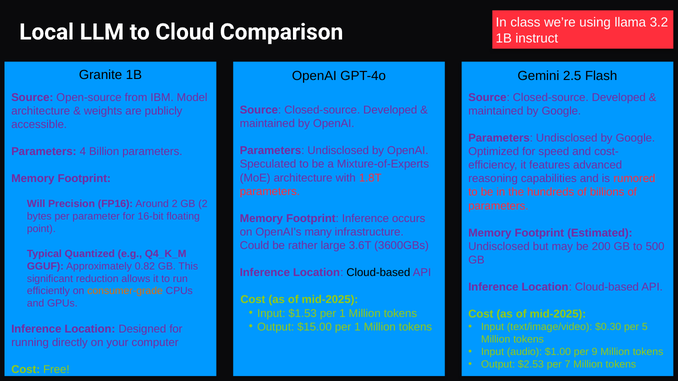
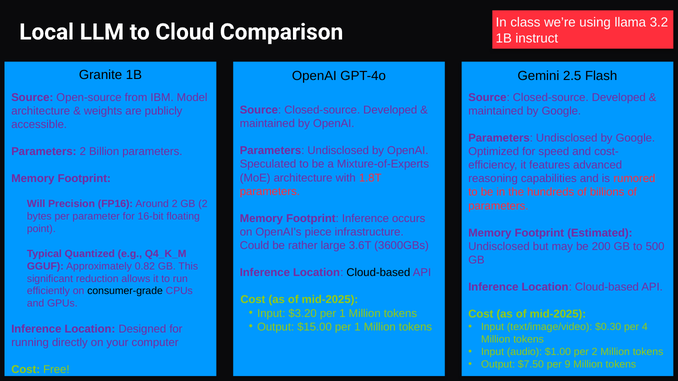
Parameters 4: 4 -> 2
many: many -> piece
consumer-grade colour: orange -> black
$1.53: $1.53 -> $3.20
5: 5 -> 4
per 9: 9 -> 2
$2.53: $2.53 -> $7.50
7: 7 -> 9
